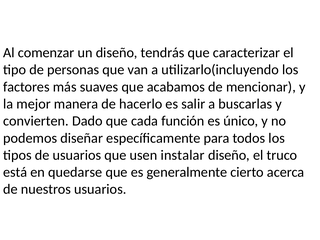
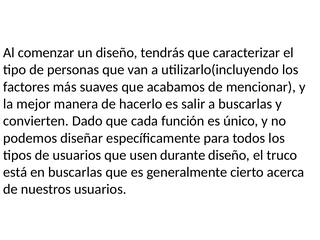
instalar: instalar -> durante
en quedarse: quedarse -> buscarlas
